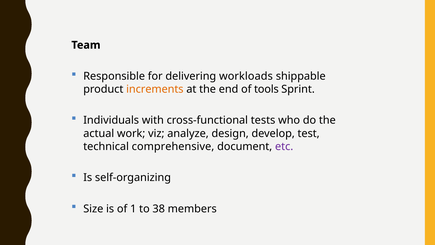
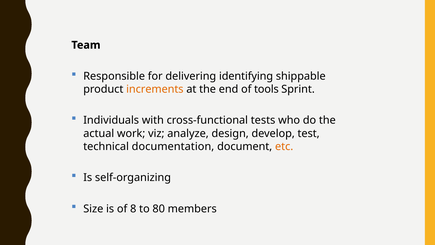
workloads: workloads -> identifying
comprehensive: comprehensive -> documentation
etc colour: purple -> orange
1: 1 -> 8
38: 38 -> 80
